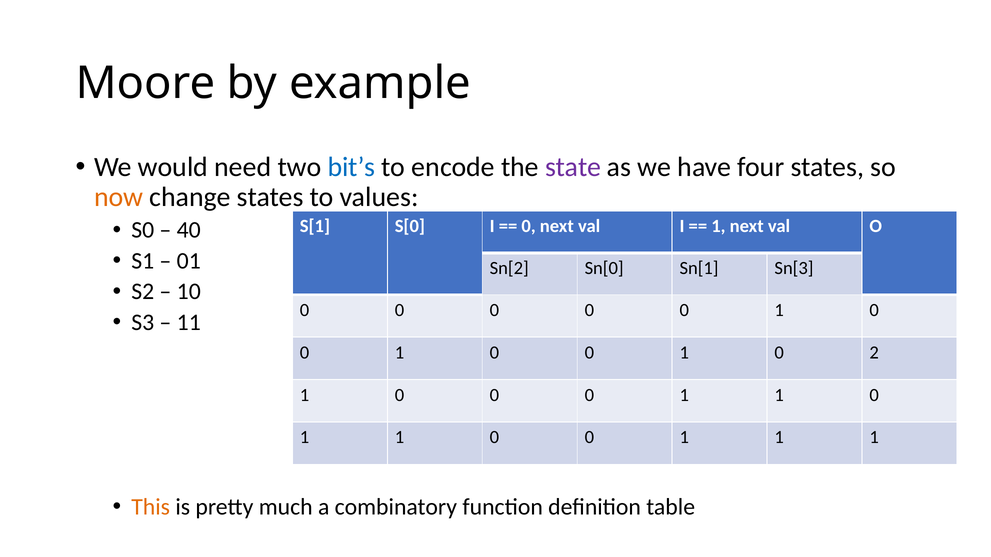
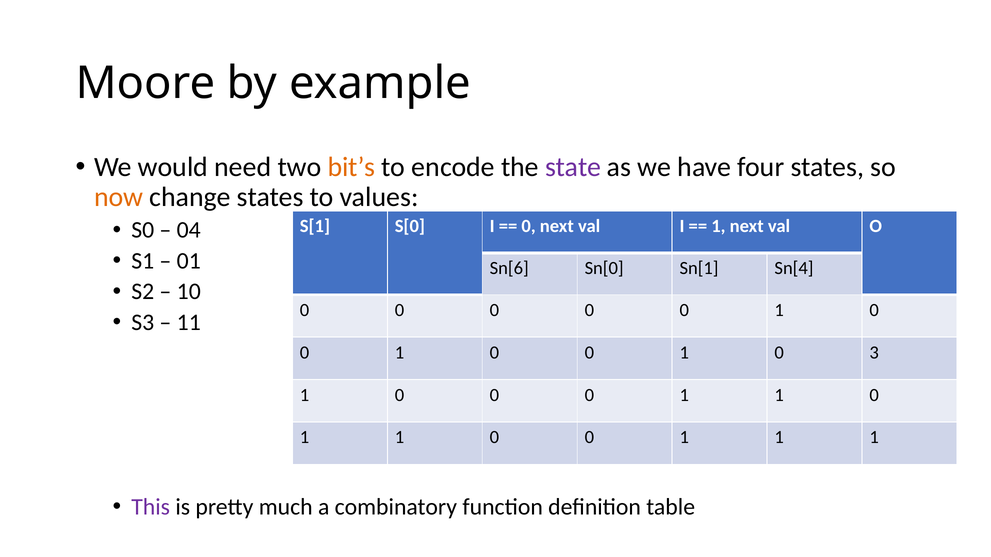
bit’s colour: blue -> orange
40: 40 -> 04
Sn[2: Sn[2 -> Sn[6
Sn[3: Sn[3 -> Sn[4
2: 2 -> 3
This colour: orange -> purple
